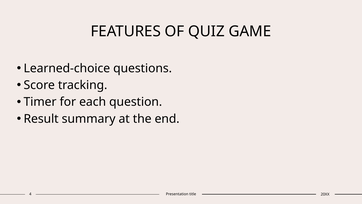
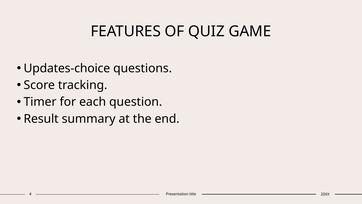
Learned-choice: Learned-choice -> Updates-choice
